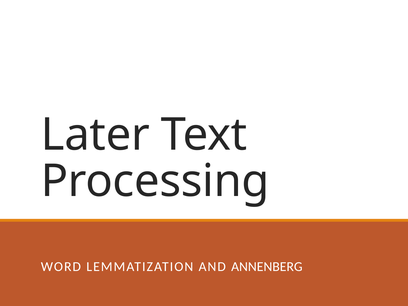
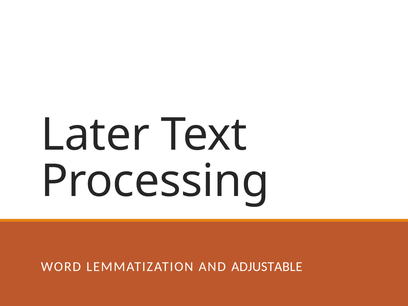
ANNENBERG: ANNENBERG -> ADJUSTABLE
